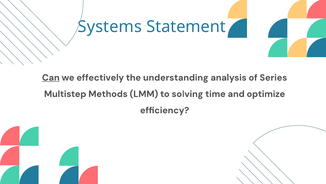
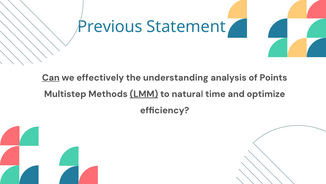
Systems: Systems -> Previous
Series: Series -> Points
LMM underline: none -> present
solving: solving -> natural
